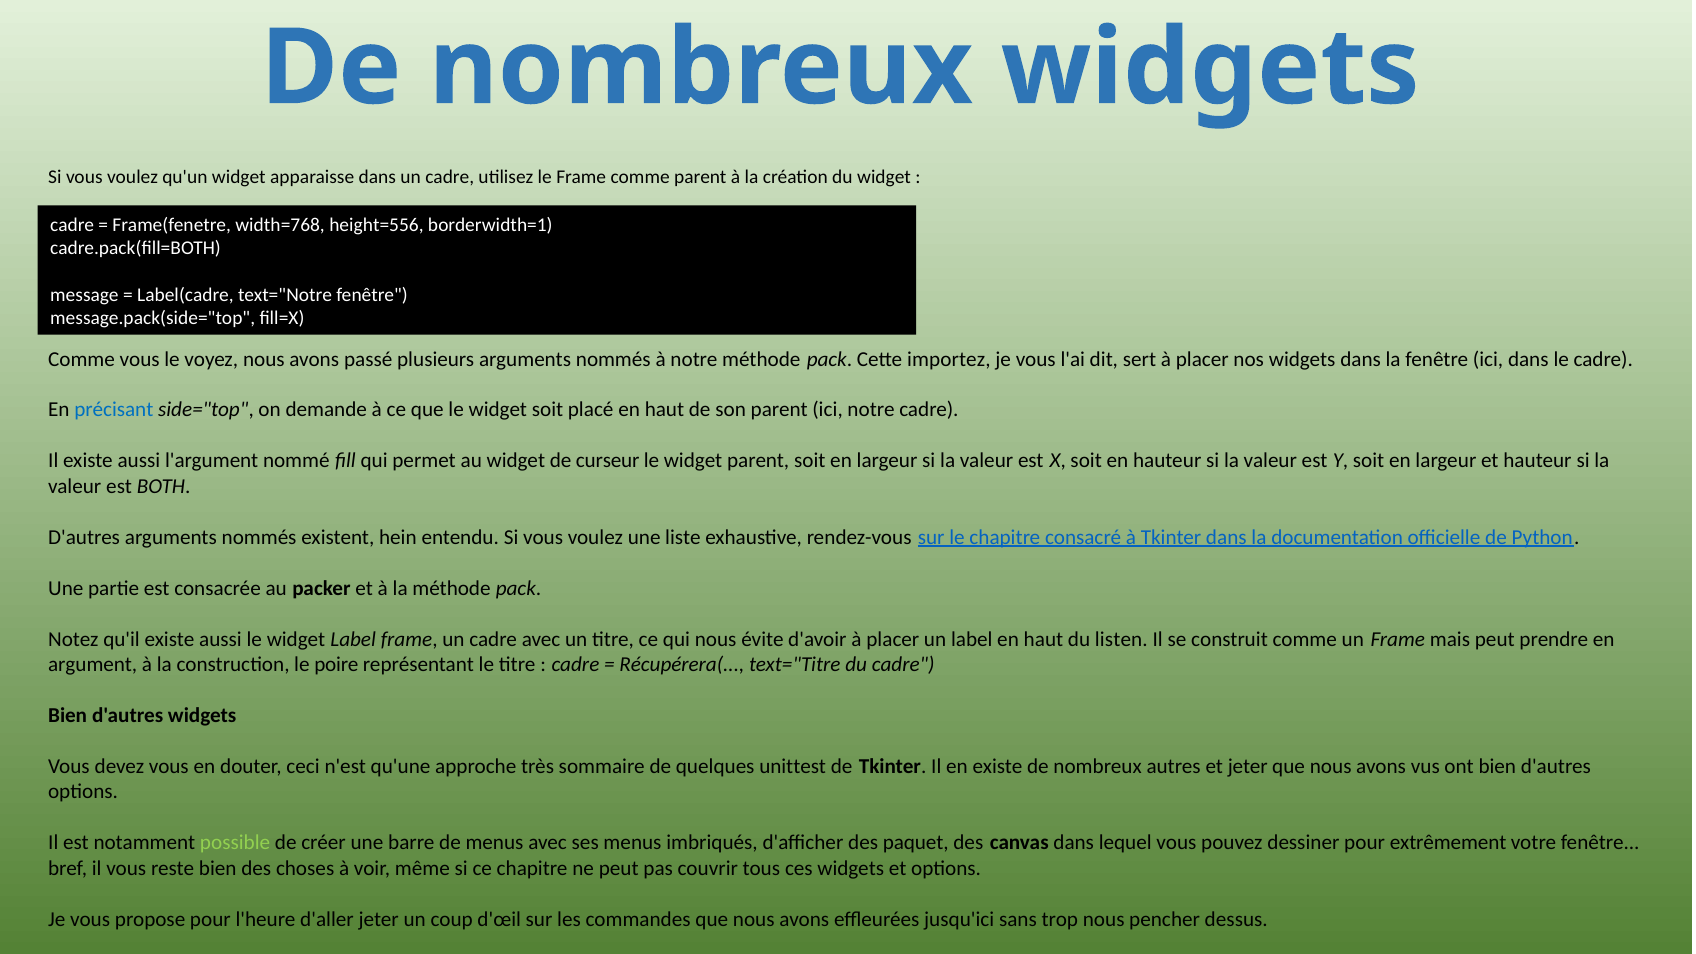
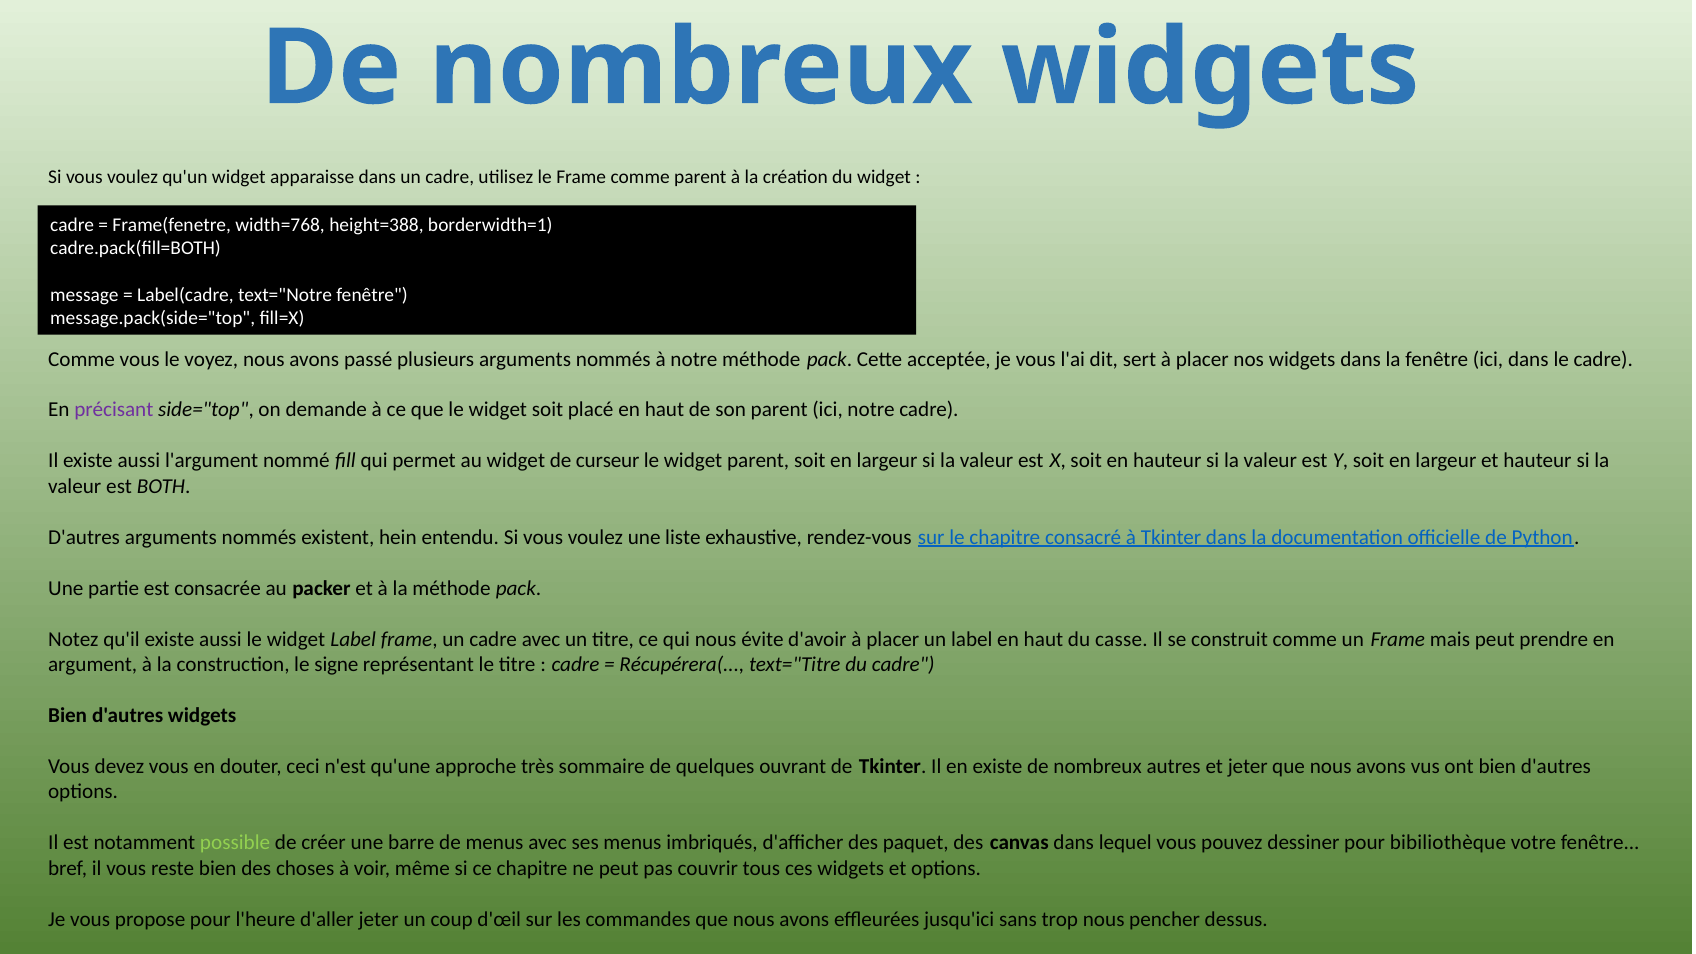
height=556: height=556 -> height=388
importez: importez -> acceptée
précisant colour: blue -> purple
listen: listen -> casse
poire: poire -> signe
unittest: unittest -> ouvrant
extrêmement: extrêmement -> bibiliothèque
